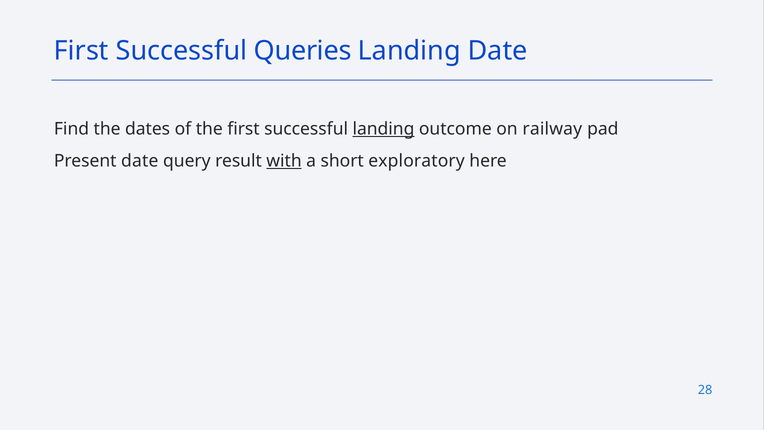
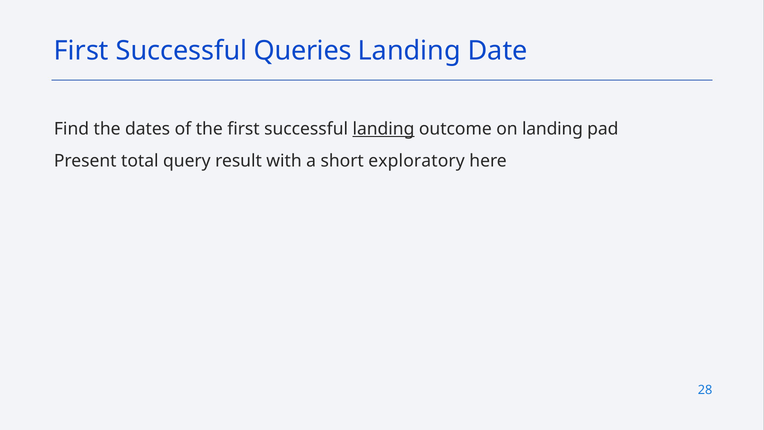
on railway: railway -> landing
Present date: date -> total
with underline: present -> none
